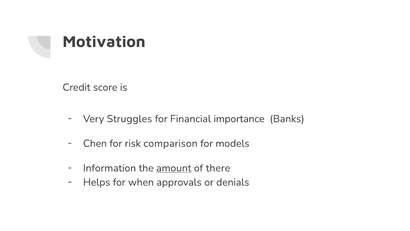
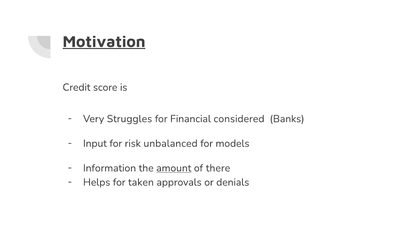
Motivation underline: none -> present
importance: importance -> considered
Chen: Chen -> Input
comparison: comparison -> unbalanced
when: when -> taken
